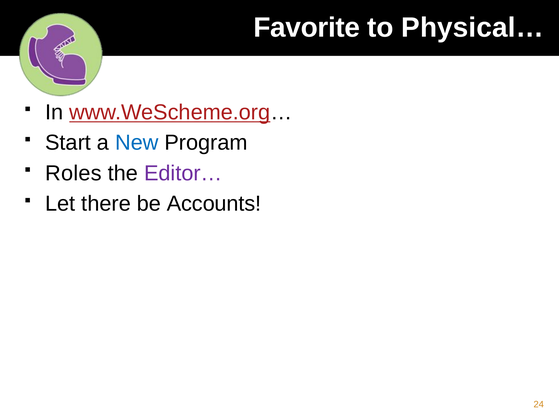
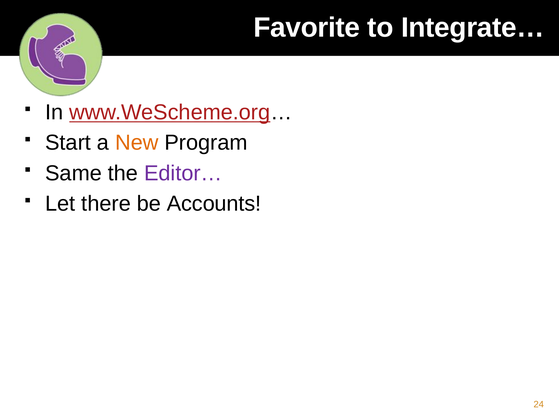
Physical…: Physical… -> Integrate…
New colour: blue -> orange
Roles: Roles -> Same
